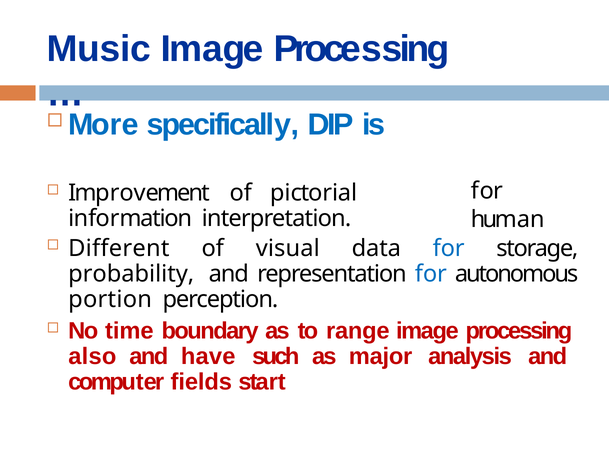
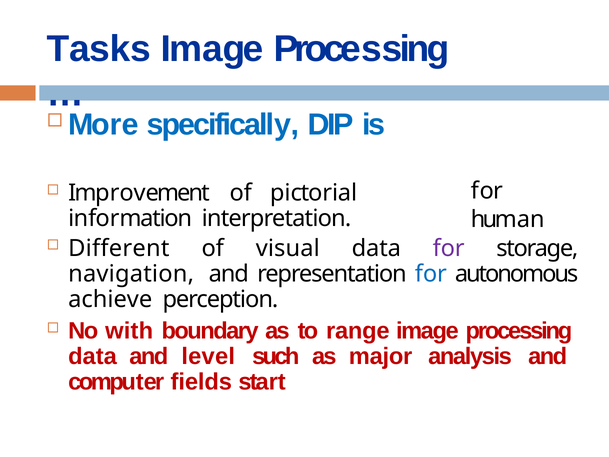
Music: Music -> Tasks
for at (449, 248) colour: blue -> purple
probability: probability -> navigation
portion: portion -> achieve
time: time -> with
also at (92, 356): also -> data
have: have -> level
